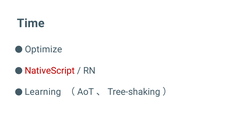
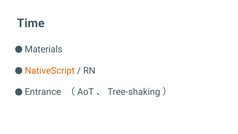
Optimize: Optimize -> Materials
NativeScript colour: red -> orange
Learning: Learning -> Entrance
